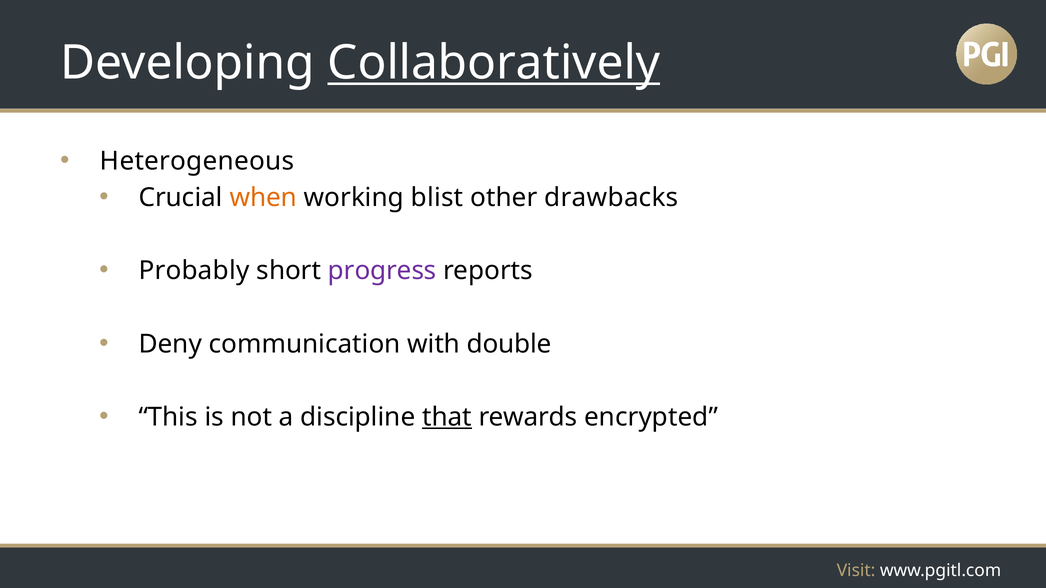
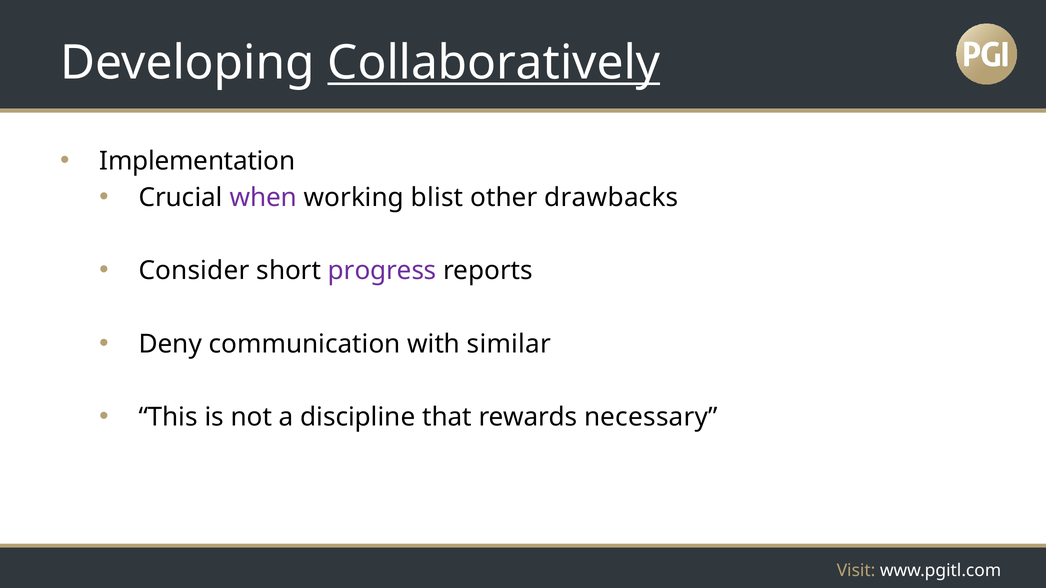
Heterogeneous: Heterogeneous -> Implementation
when colour: orange -> purple
Probably: Probably -> Consider
double: double -> similar
that underline: present -> none
encrypted: encrypted -> necessary
